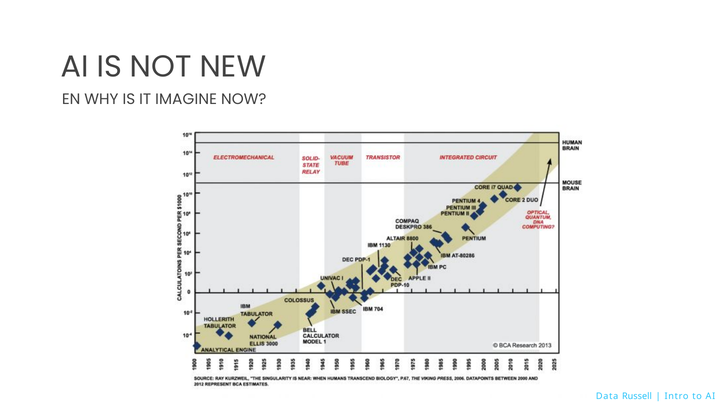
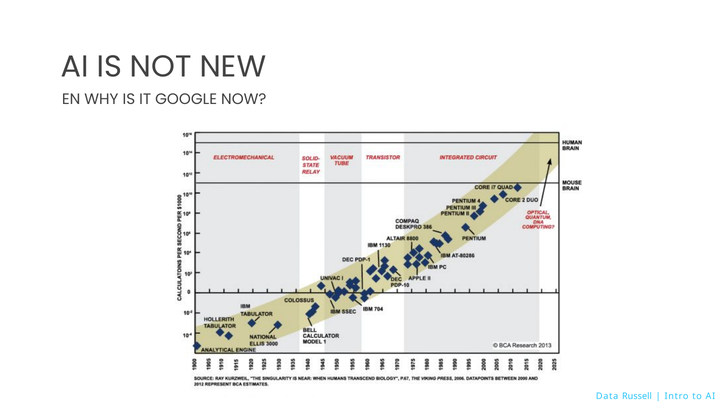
IMAGINE: IMAGINE -> GOOGLE
